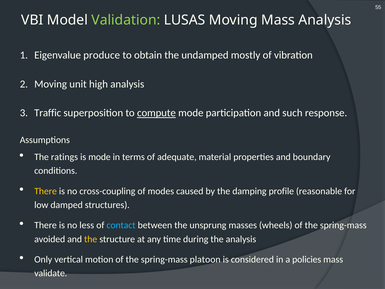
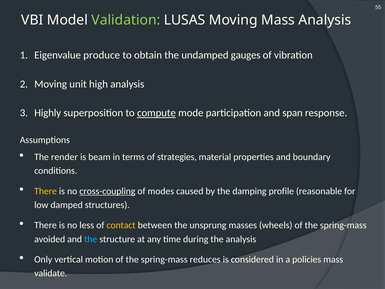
mostly: mostly -> gauges
Traffic: Traffic -> Highly
such: such -> span
ratings: ratings -> render
is mode: mode -> beam
adequate: adequate -> strategies
cross-coupling underline: none -> present
contact colour: light blue -> yellow
the at (91, 239) colour: yellow -> light blue
platoon: platoon -> reduces
